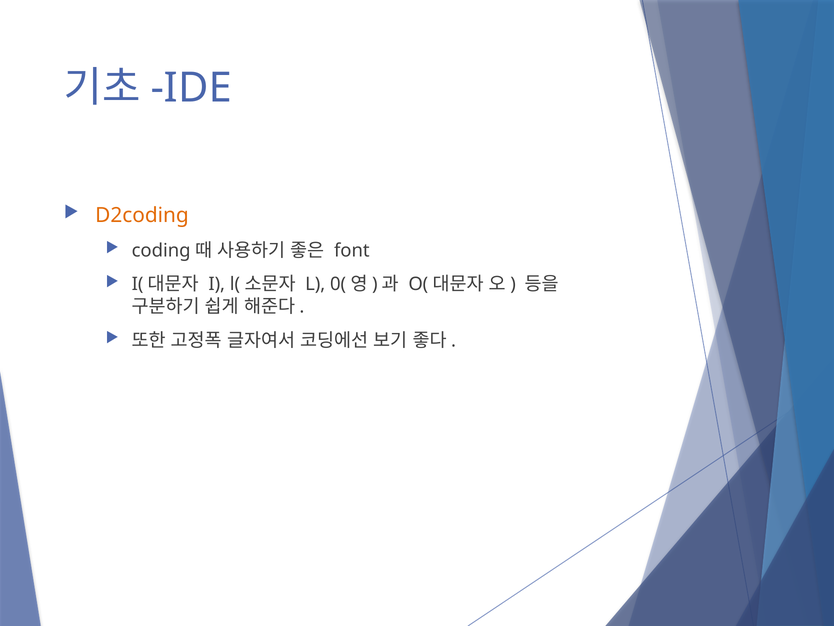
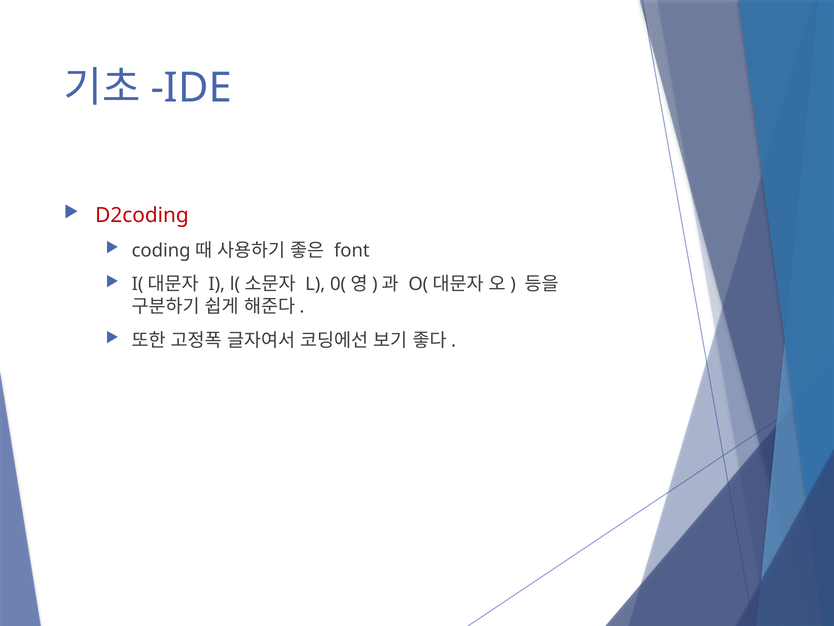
D2coding colour: orange -> red
